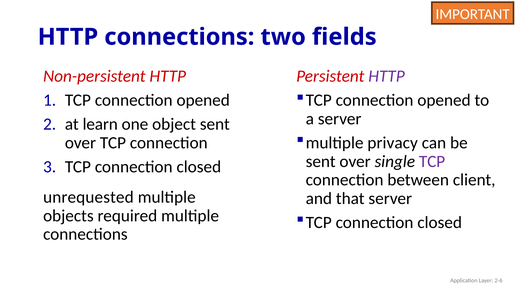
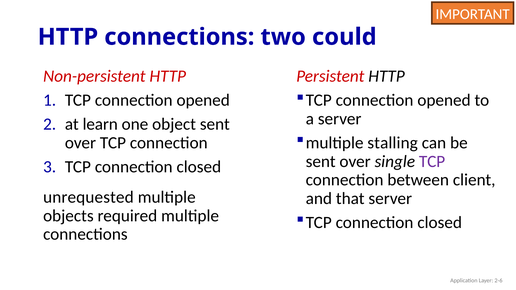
fields: fields -> could
HTTP at (387, 76) colour: purple -> black
privacy: privacy -> stalling
